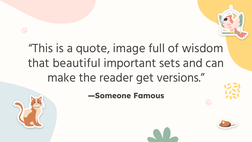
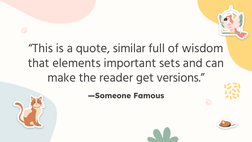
image: image -> similar
beautiful: beautiful -> elements
